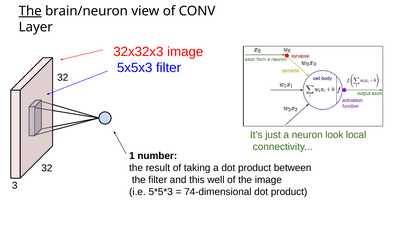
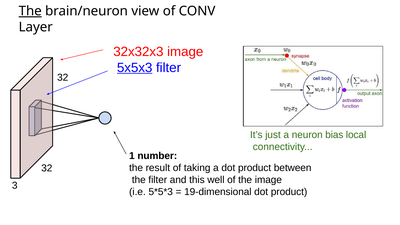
5x5x3 underline: none -> present
look: look -> bias
74-dimensional: 74-dimensional -> 19-dimensional
